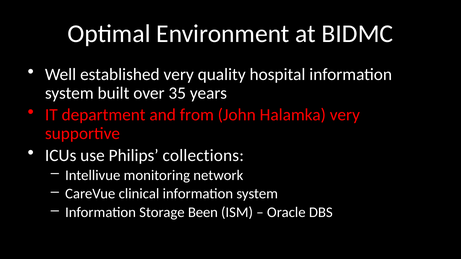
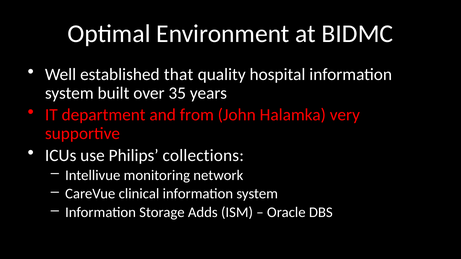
established very: very -> that
Been: Been -> Adds
